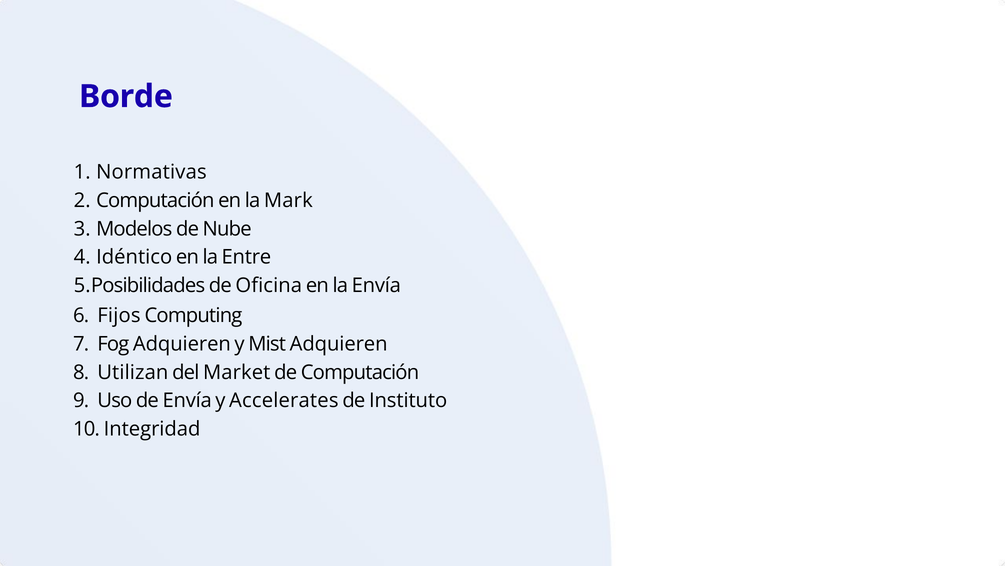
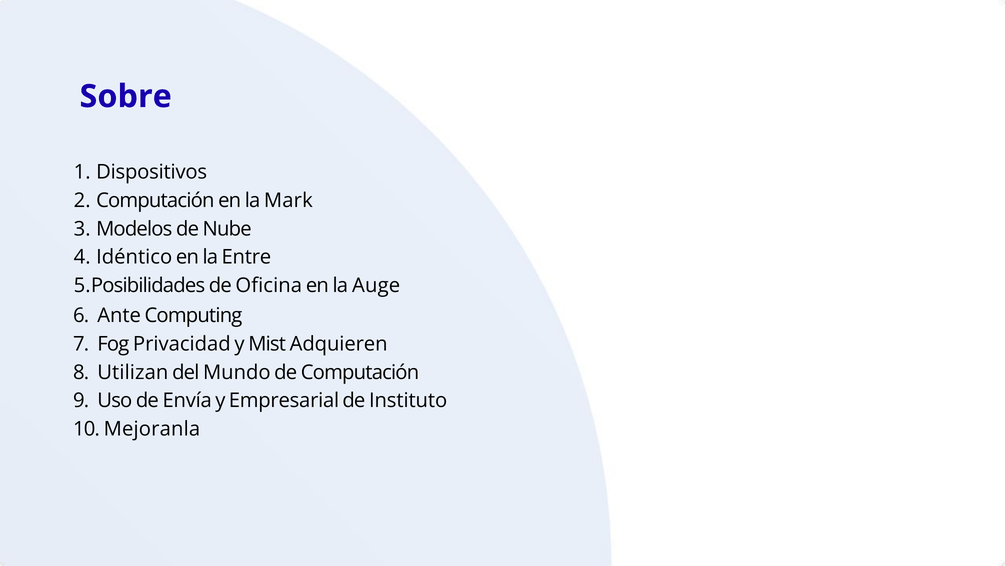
Borde: Borde -> Sobre
Normativas: Normativas -> Dispositivos
la Envía: Envía -> Auge
Fijos: Fijos -> Ante
Fog Adquieren: Adquieren -> Privacidad
Market: Market -> Mundo
Accelerates: Accelerates -> Empresarial
Integridad: Integridad -> Mejoranla
